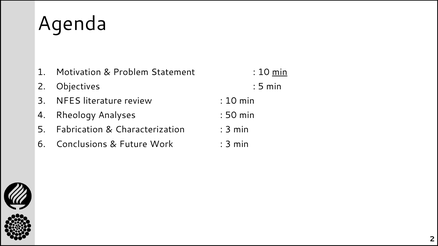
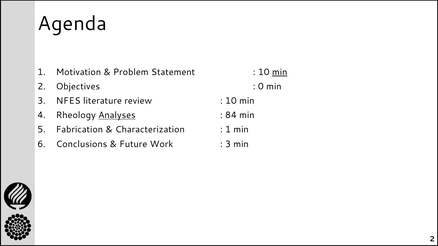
5 at (261, 87): 5 -> 0
Analyses underline: none -> present
50: 50 -> 84
3 at (228, 130): 3 -> 1
